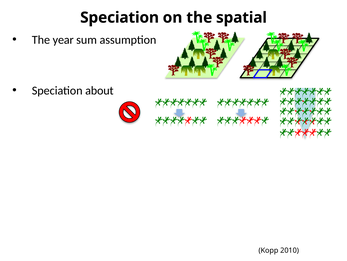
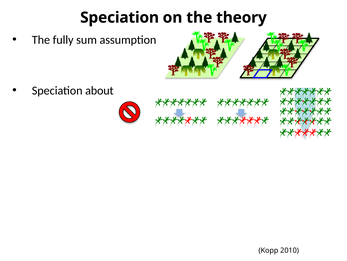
spatial: spatial -> theory
year: year -> fully
